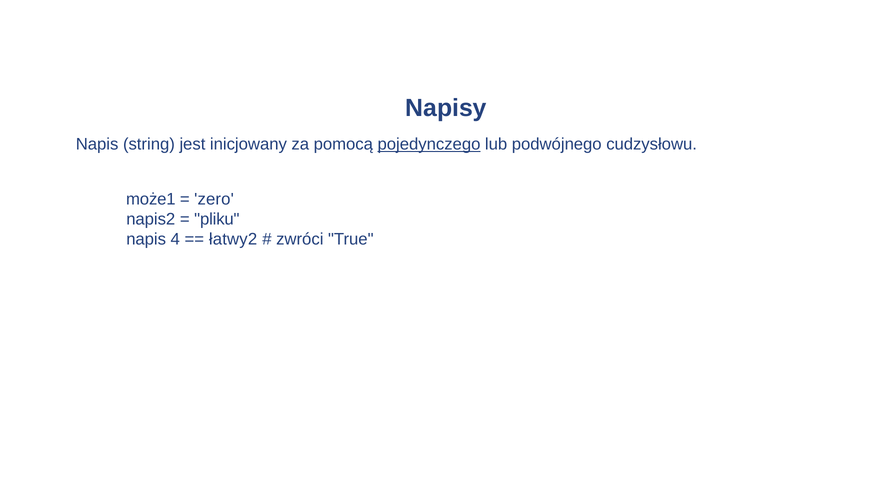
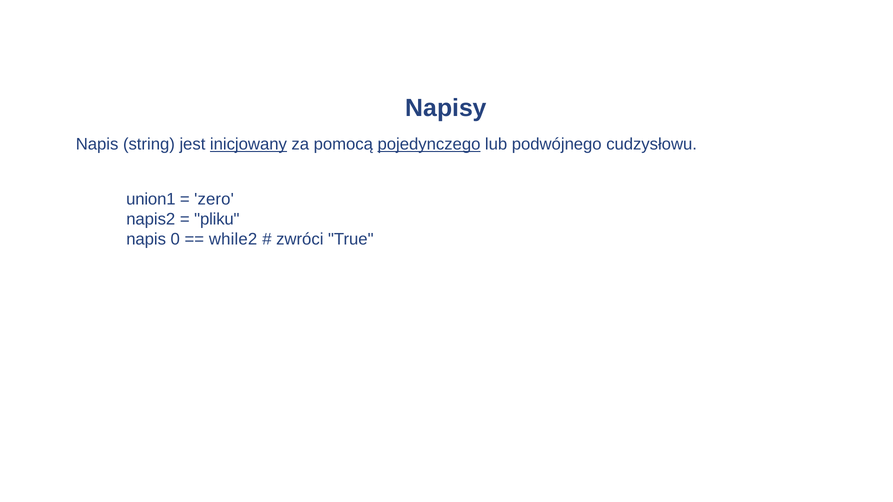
inicjowany underline: none -> present
może1: może1 -> union1
4: 4 -> 0
łatwy2: łatwy2 -> while2
